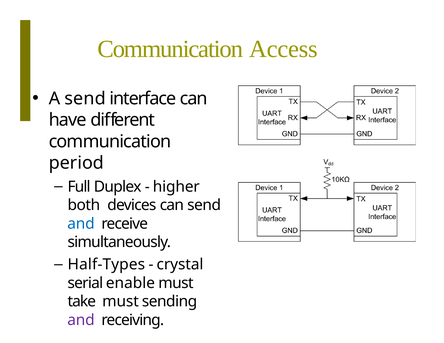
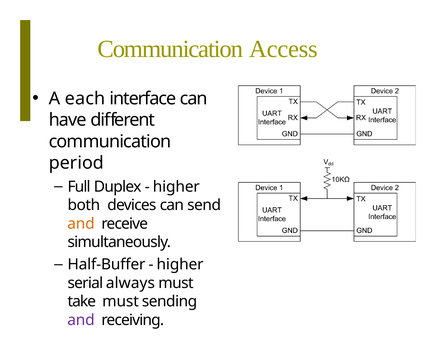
A send: send -> each
and at (81, 224) colour: blue -> orange
Half-Types: Half-Types -> Half-Buffer
crystal at (180, 265): crystal -> higher
enable: enable -> always
